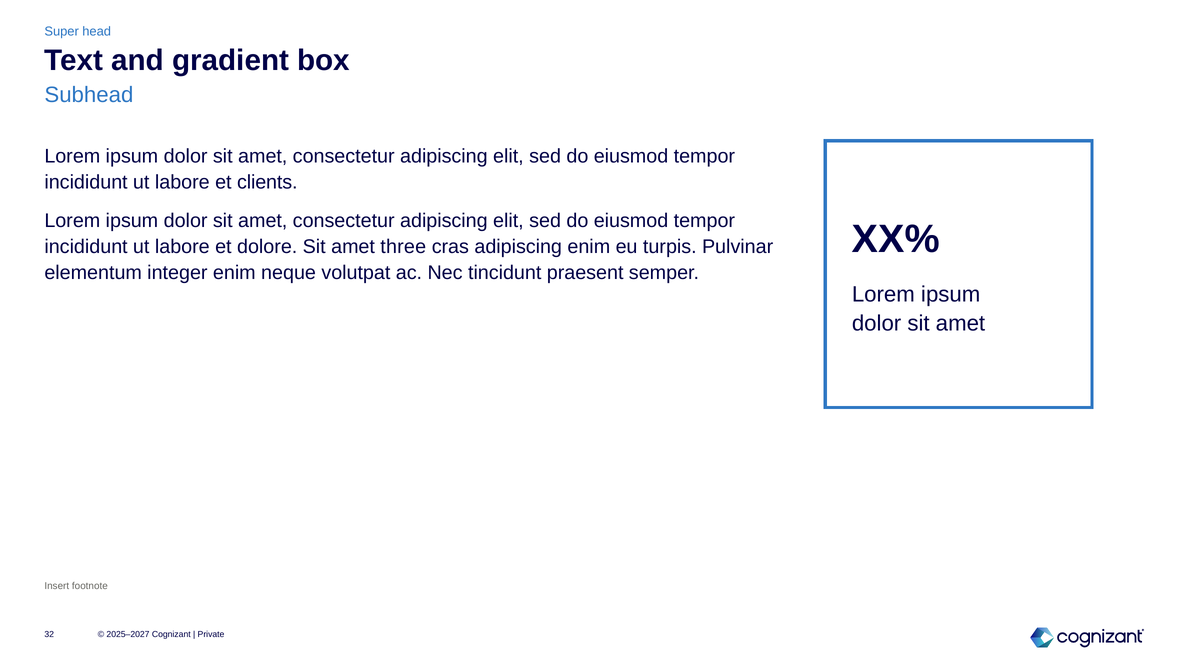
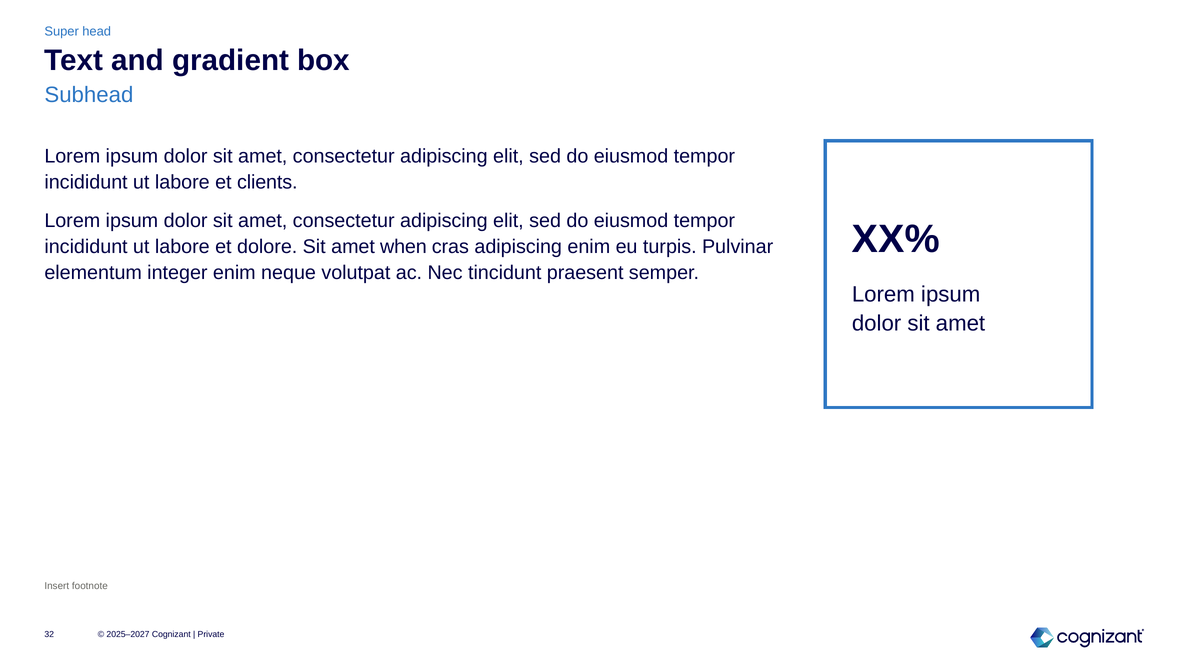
three: three -> when
